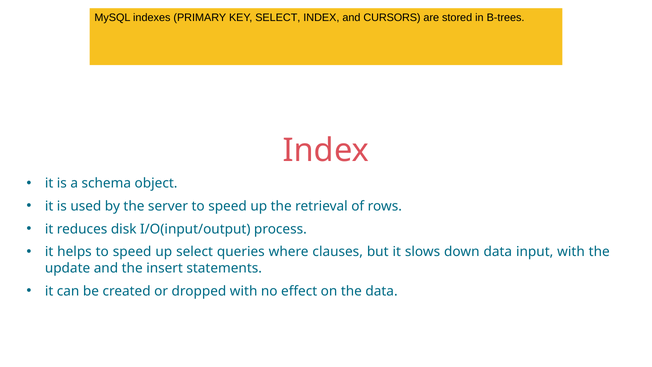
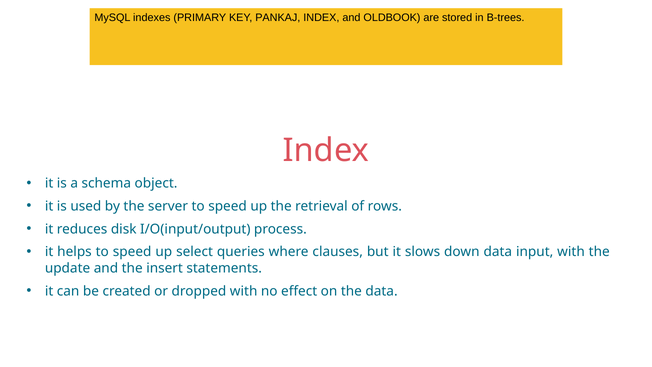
KEY SELECT: SELECT -> PANKAJ
CURSORS: CURSORS -> OLDBOOK
